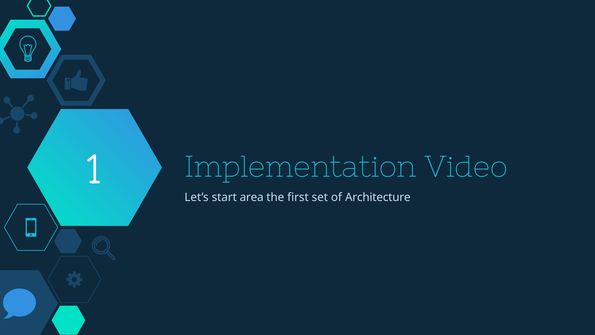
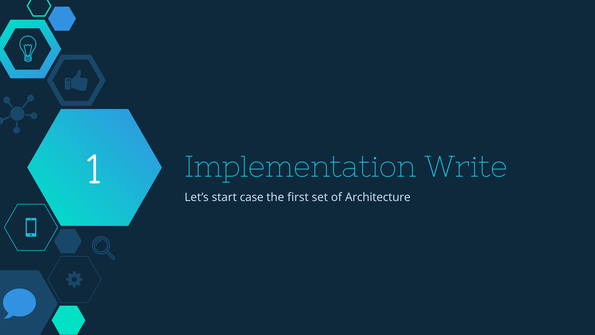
Video: Video -> Write
area: area -> case
